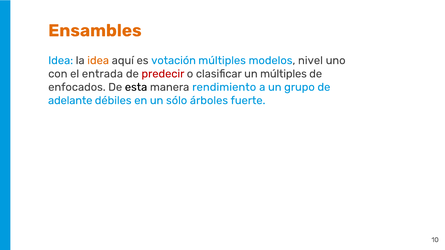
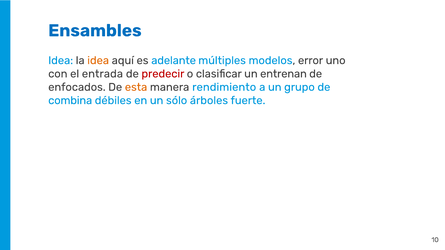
Ensambles colour: orange -> blue
votación: votación -> adelante
nivel: nivel -> error
un múltiples: múltiples -> entrenan
esta colour: black -> orange
adelante: adelante -> combina
